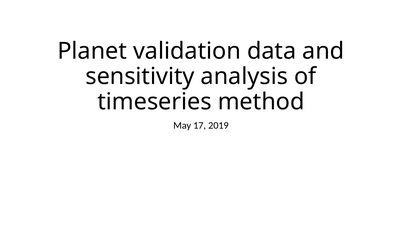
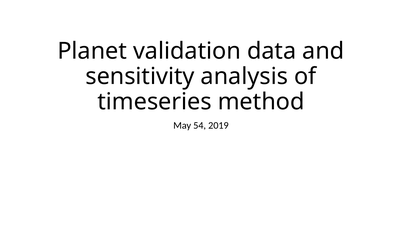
17: 17 -> 54
